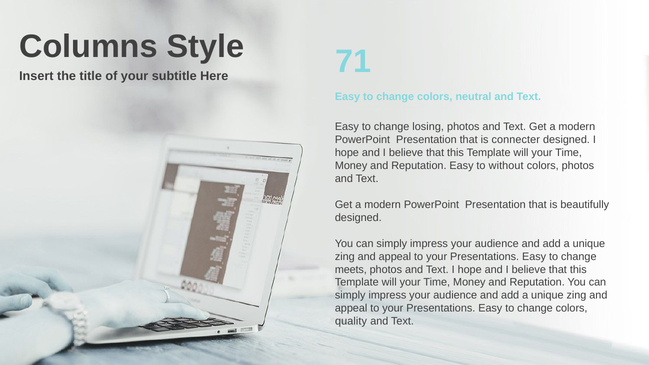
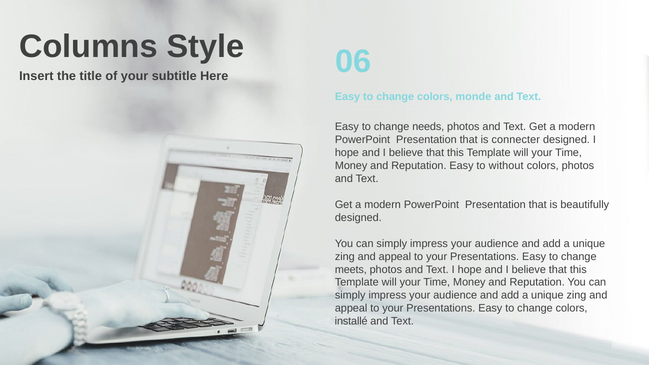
71: 71 -> 06
neutral: neutral -> monde
losing: losing -> needs
quality: quality -> installé
